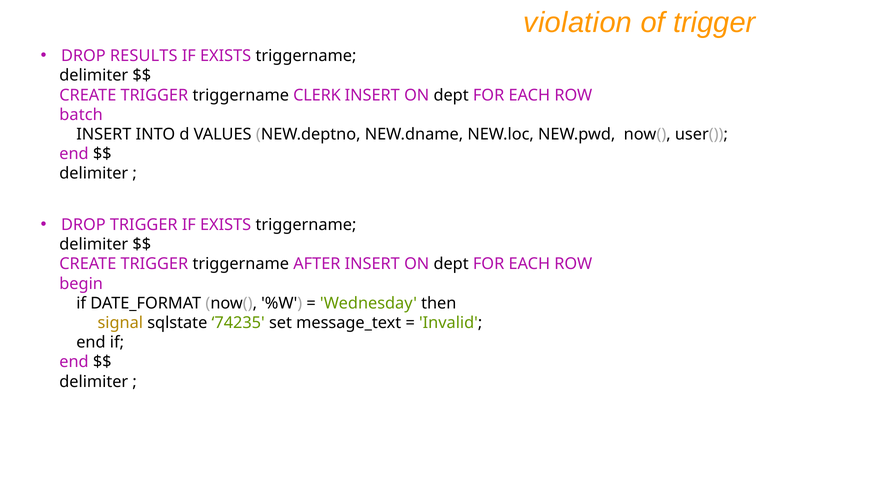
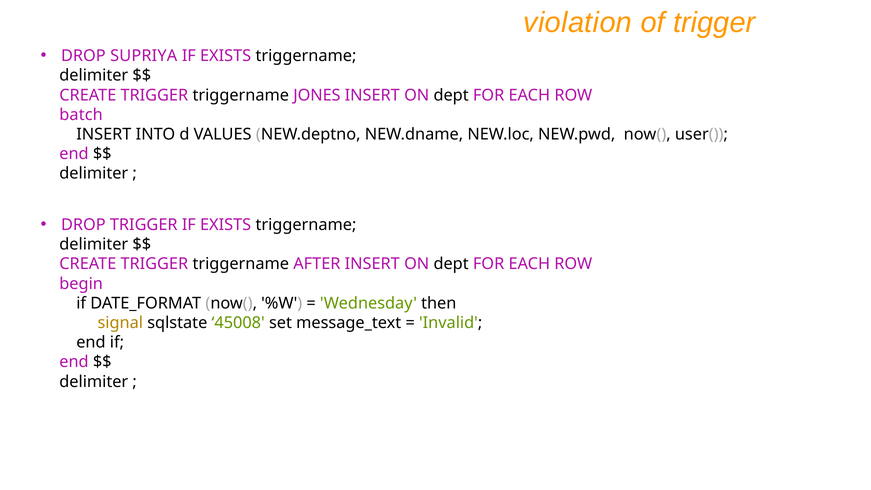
RESULTS: RESULTS -> SUPRIYA
CLERK: CLERK -> JONES
74235: 74235 -> 45008
